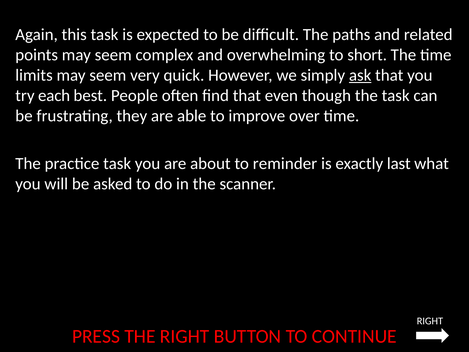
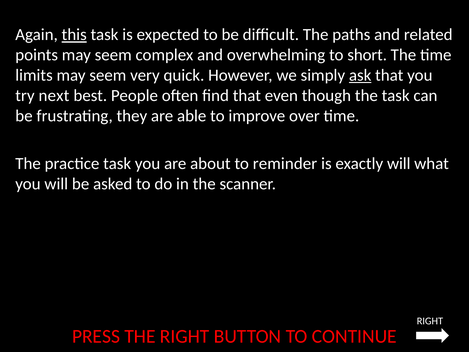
this underline: none -> present
each: each -> next
exactly last: last -> will
